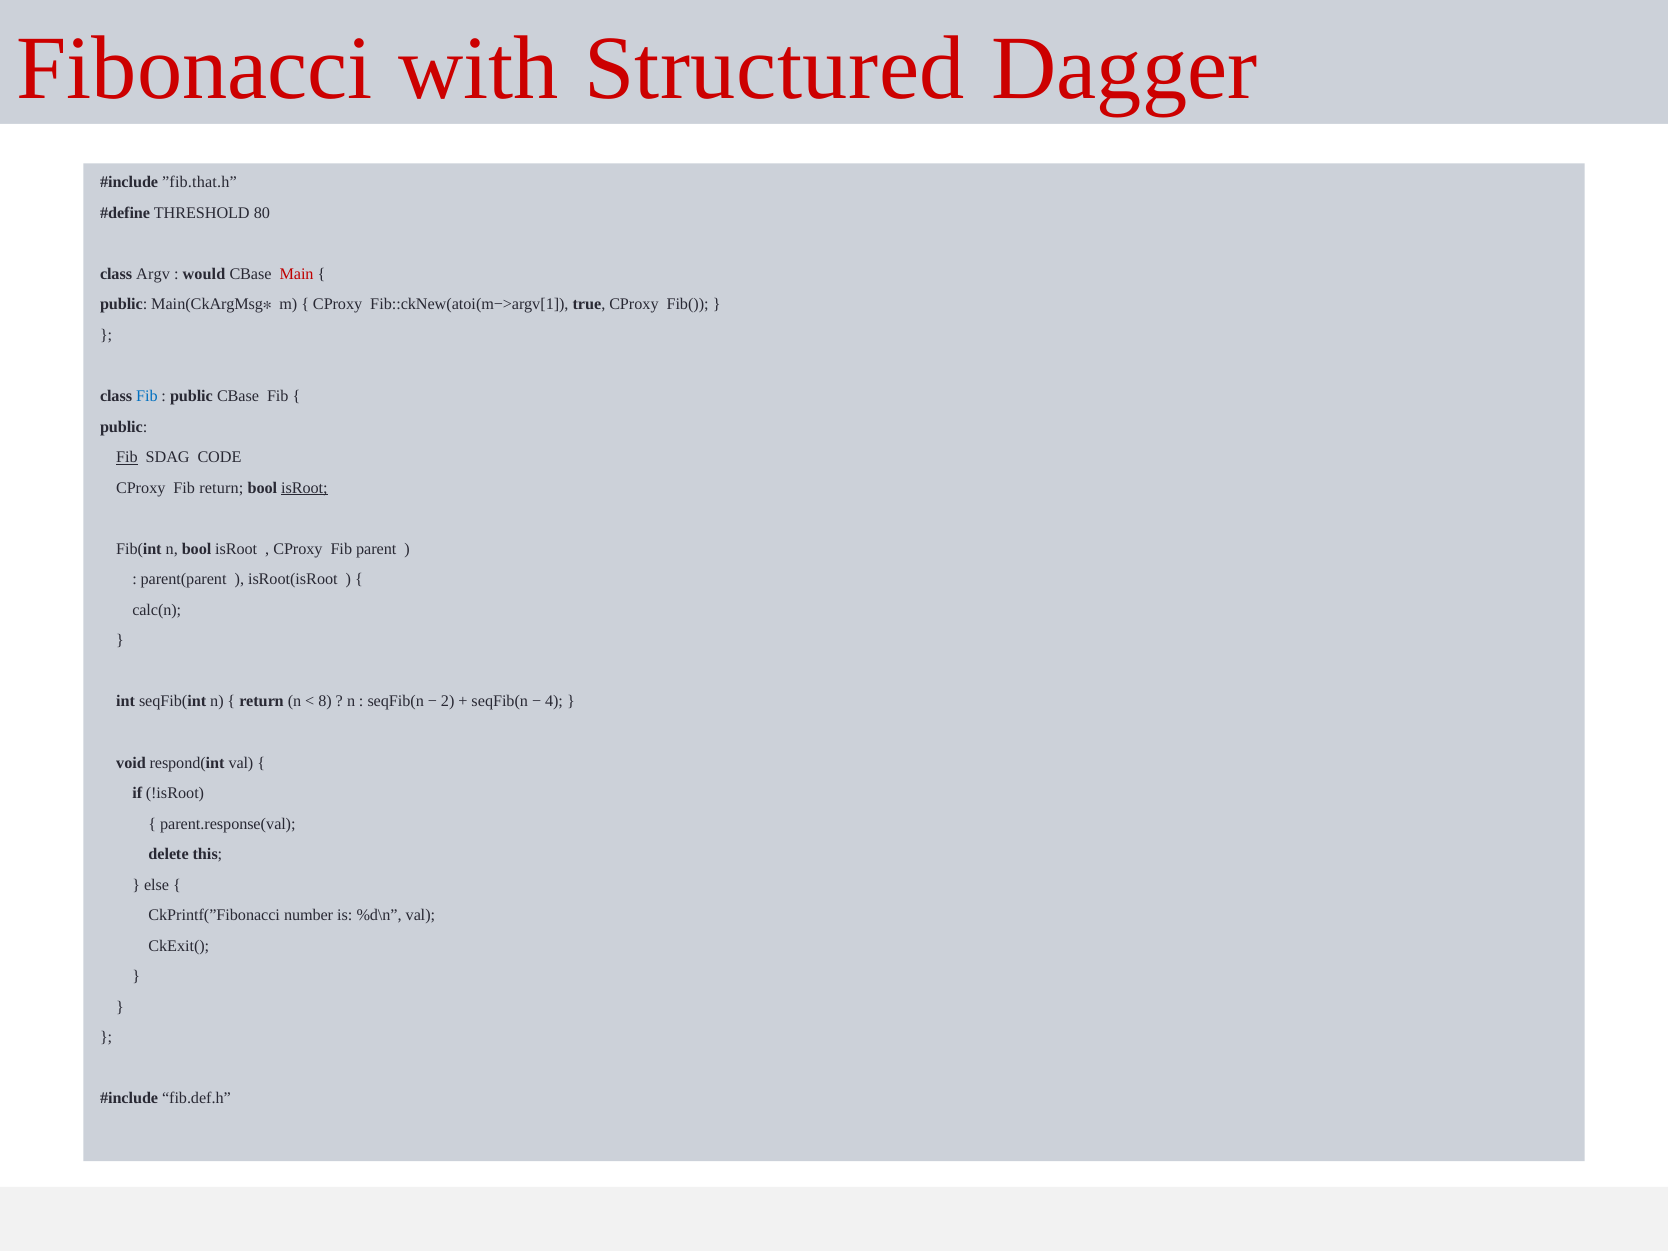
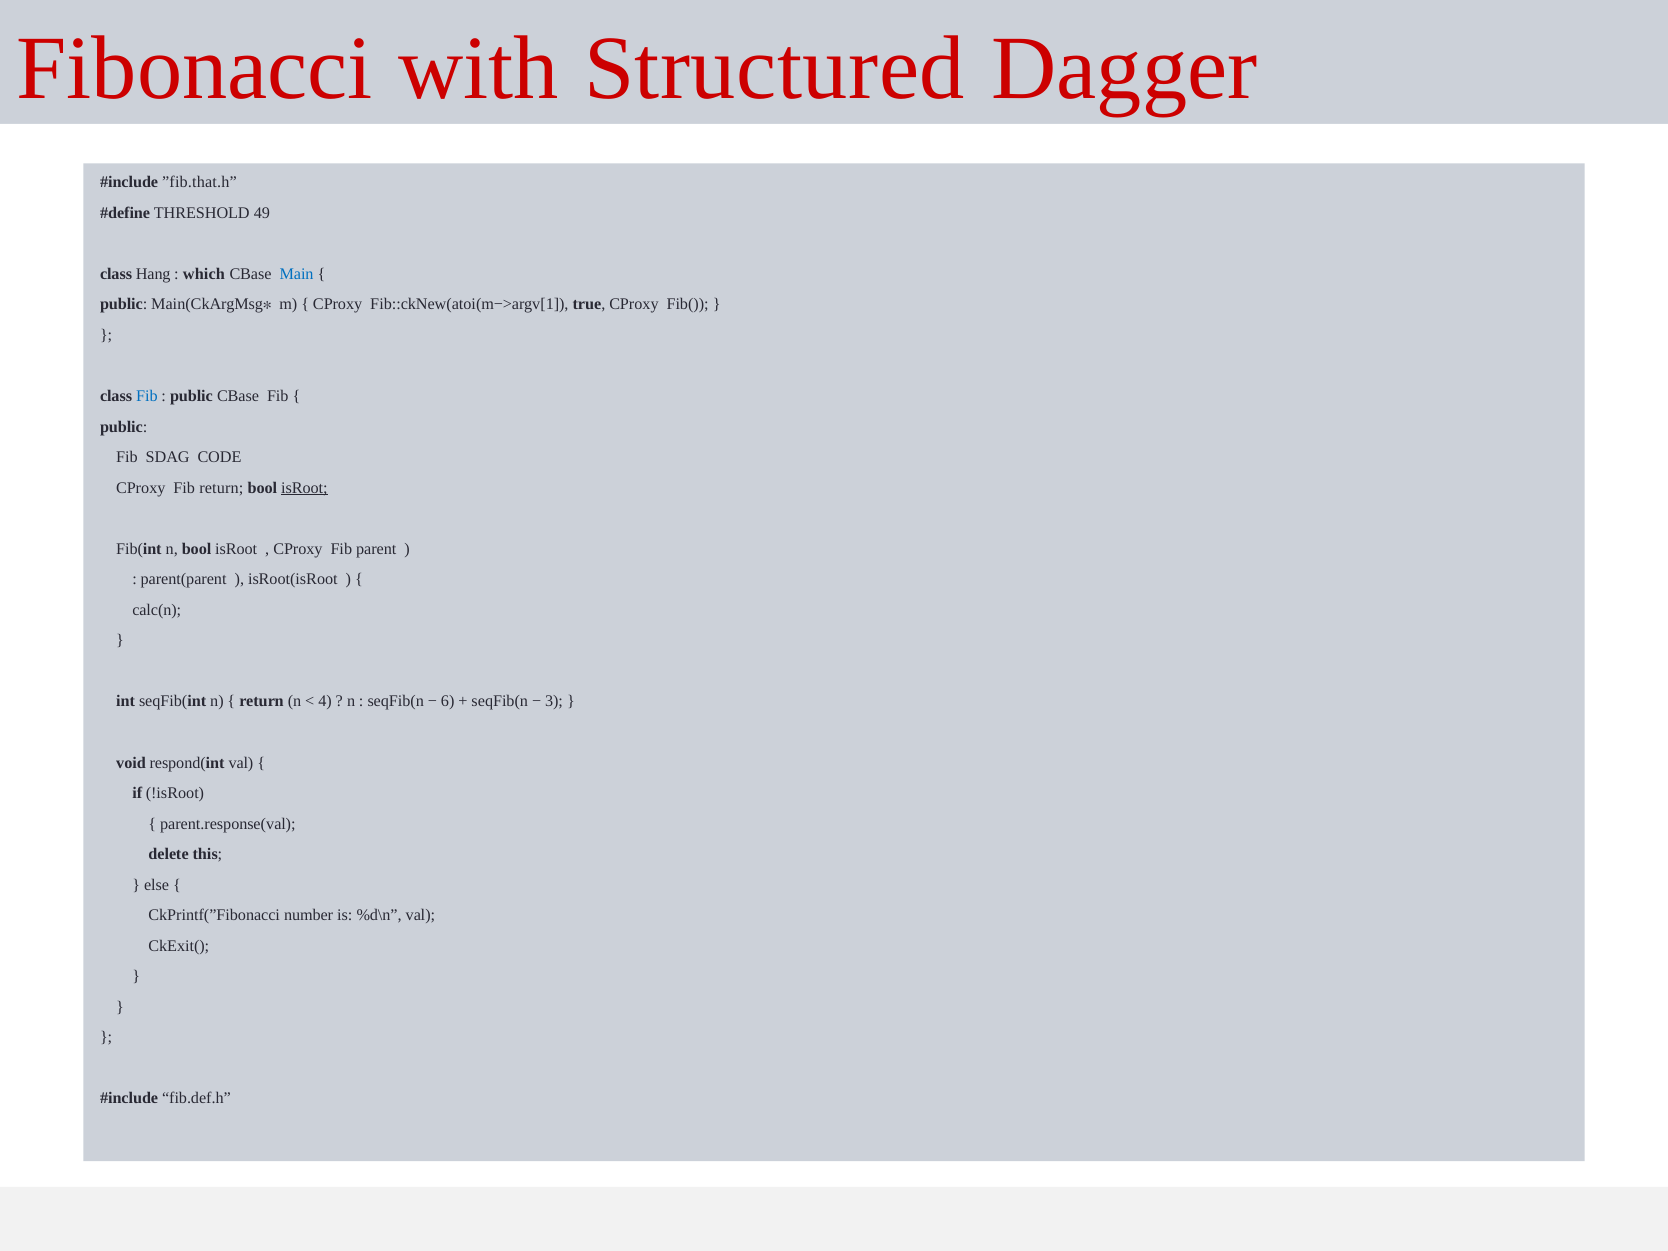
80: 80 -> 49
Argv: Argv -> Hang
would: would -> which
Main colour: red -> blue
Fib at (127, 457) underline: present -> none
8: 8 -> 4
2: 2 -> 6
4: 4 -> 3
